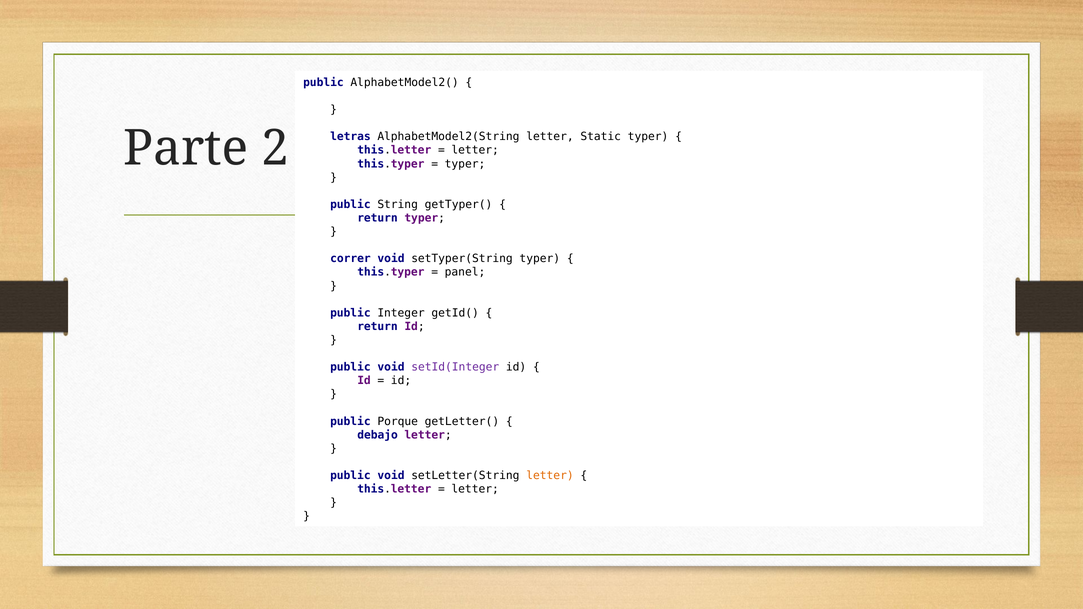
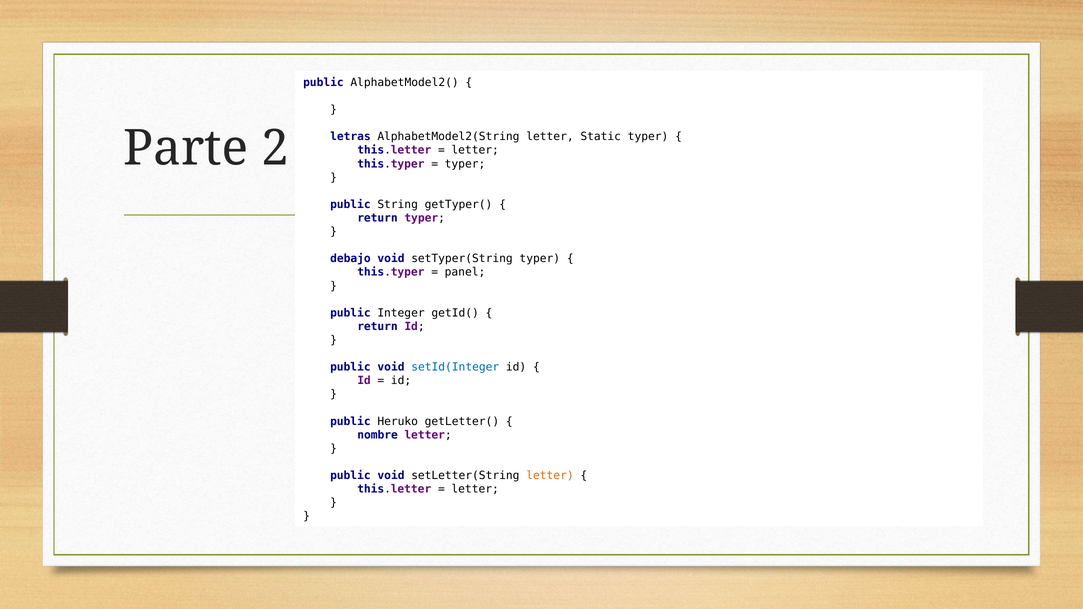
correr: correr -> debajo
setId(Integer colour: purple -> blue
Porque: Porque -> Heruko
debajo: debajo -> nombre
